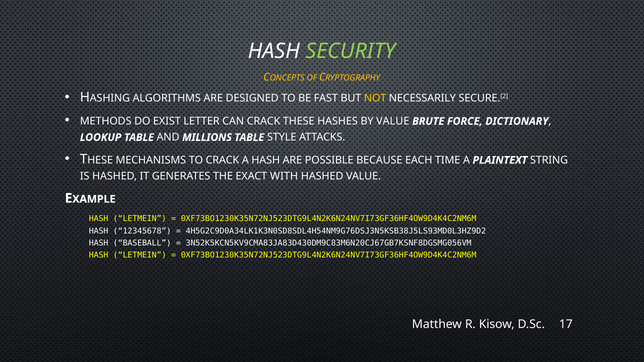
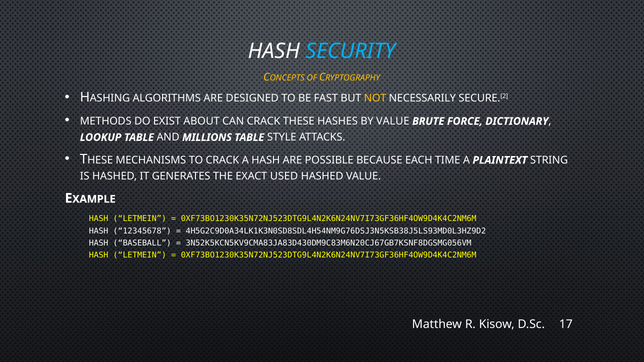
SECURITY colour: light green -> light blue
LETTER: LETTER -> ABOUT
WITH: WITH -> USED
